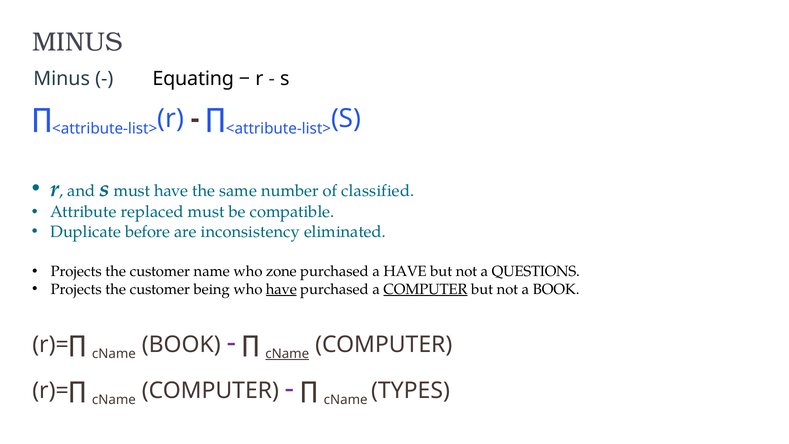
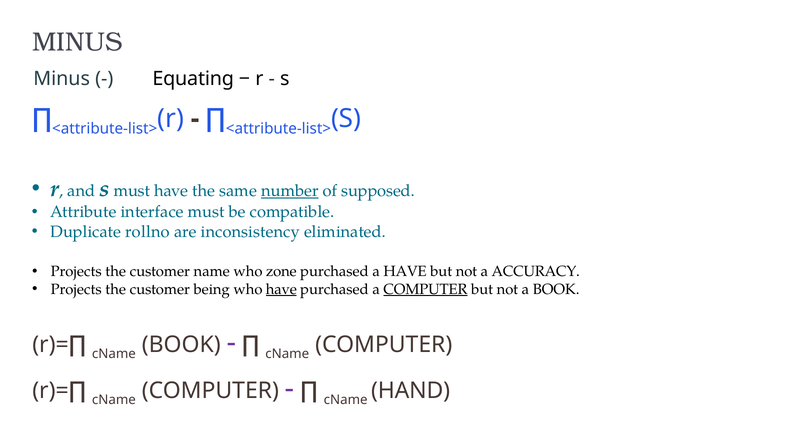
number underline: none -> present
classified: classified -> supposed
replaced: replaced -> interface
before: before -> rollno
QUESTIONS: QUESTIONS -> ACCURACY
cName at (287, 354) underline: present -> none
TYPES: TYPES -> HAND
